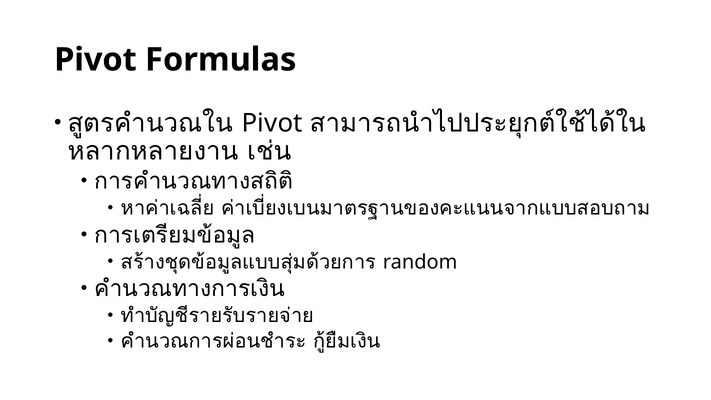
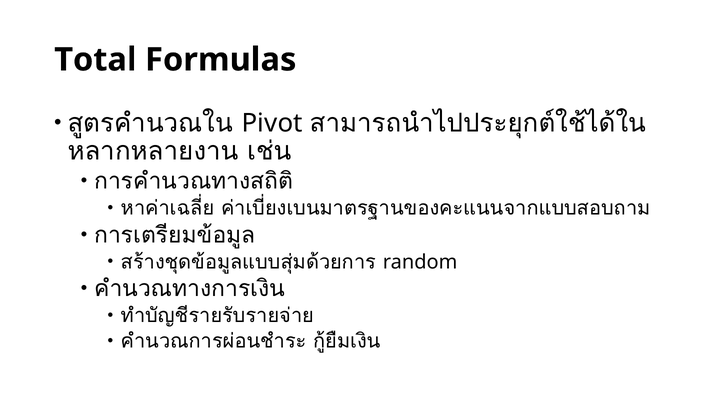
Pivot at (95, 60): Pivot -> Total
